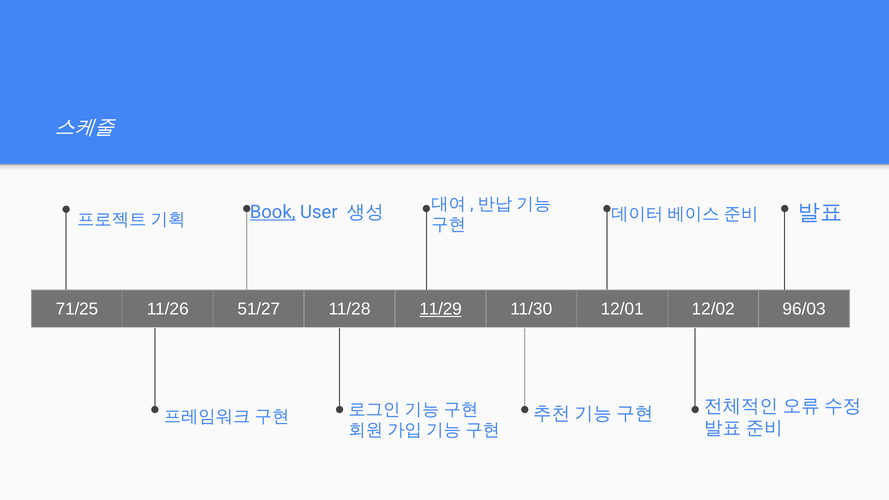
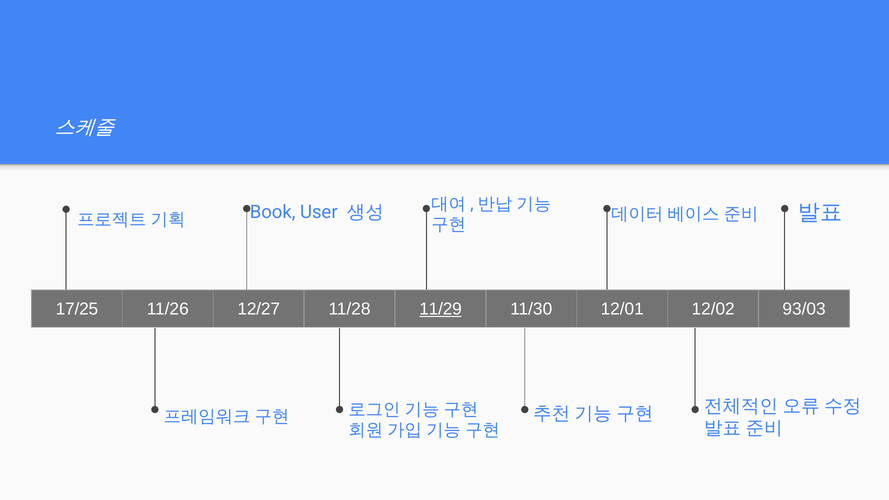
Book underline: present -> none
71/25: 71/25 -> 17/25
51/27: 51/27 -> 12/27
96/03: 96/03 -> 93/03
